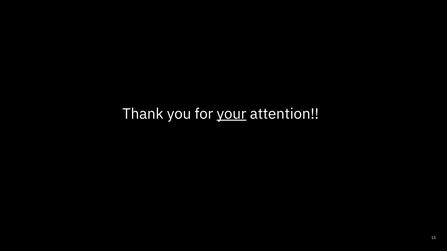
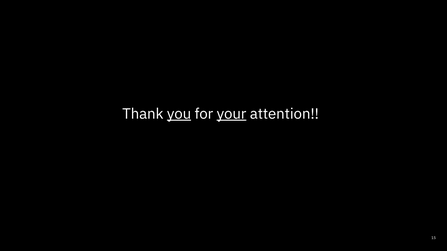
you underline: none -> present
